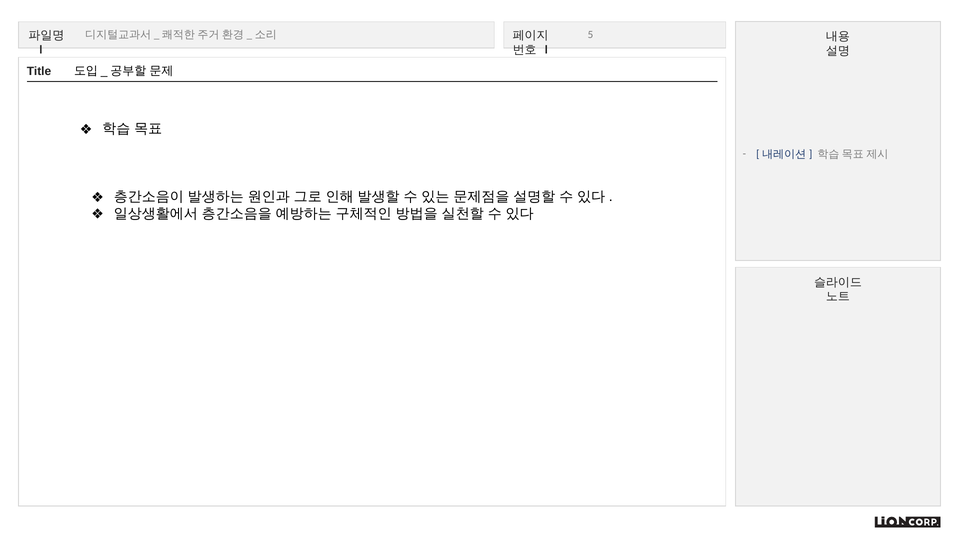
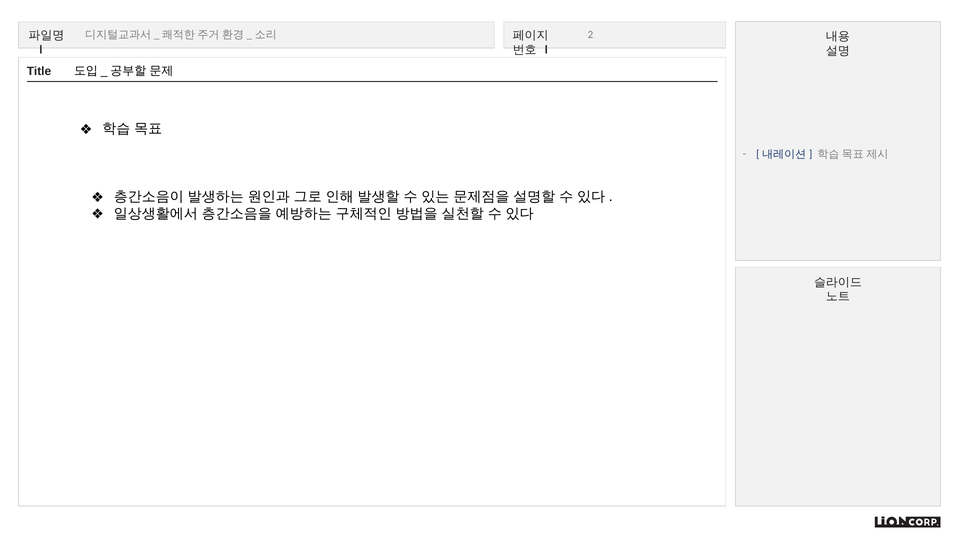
5: 5 -> 2
